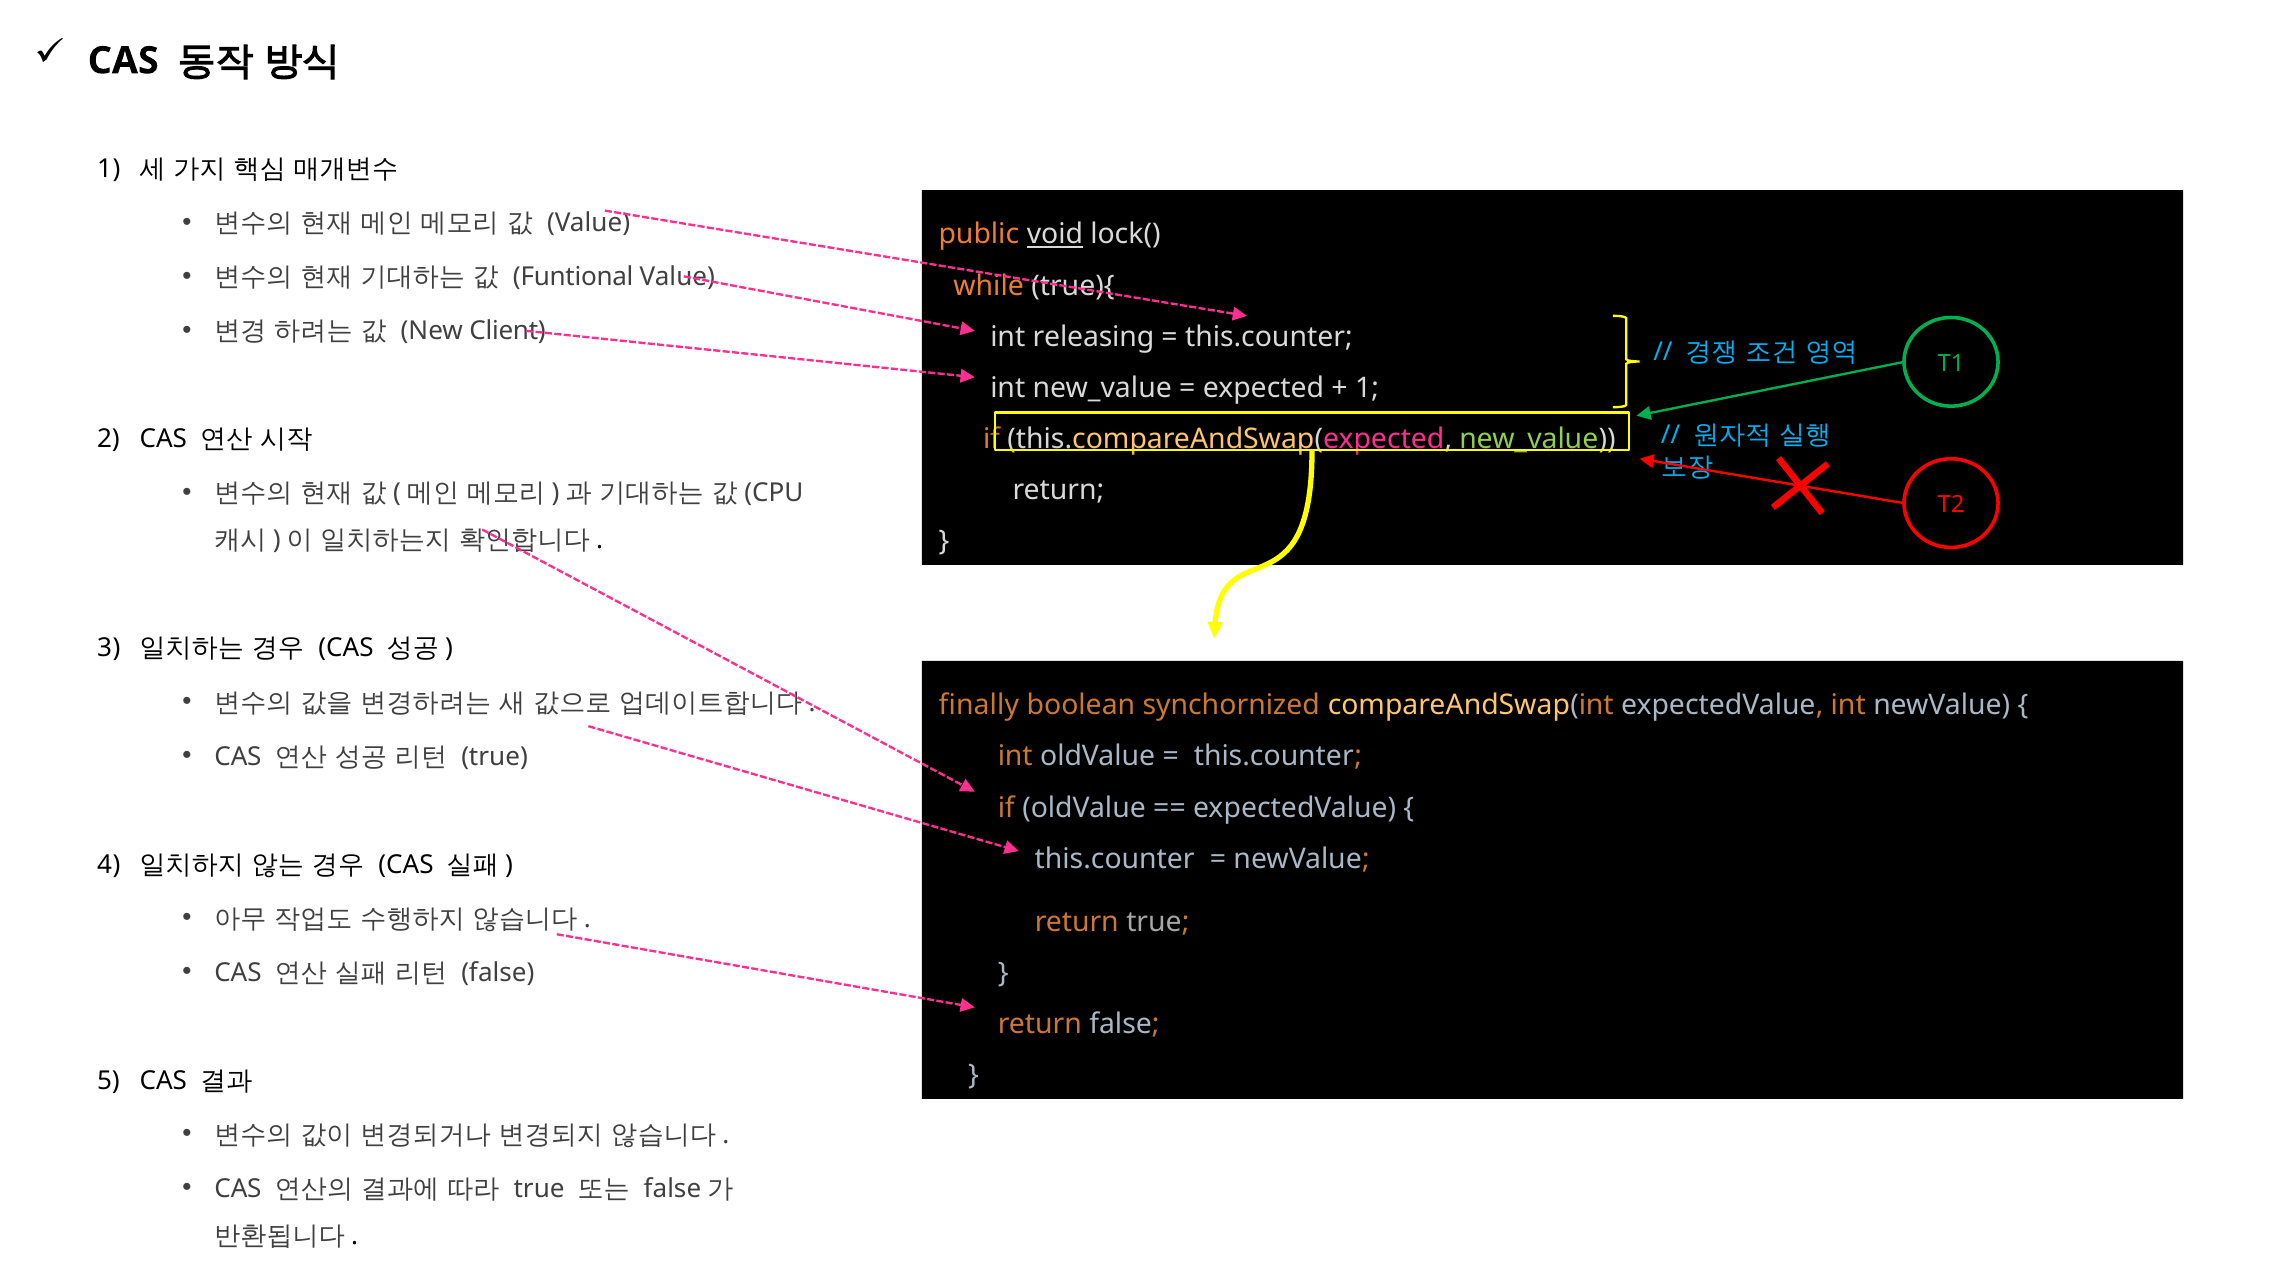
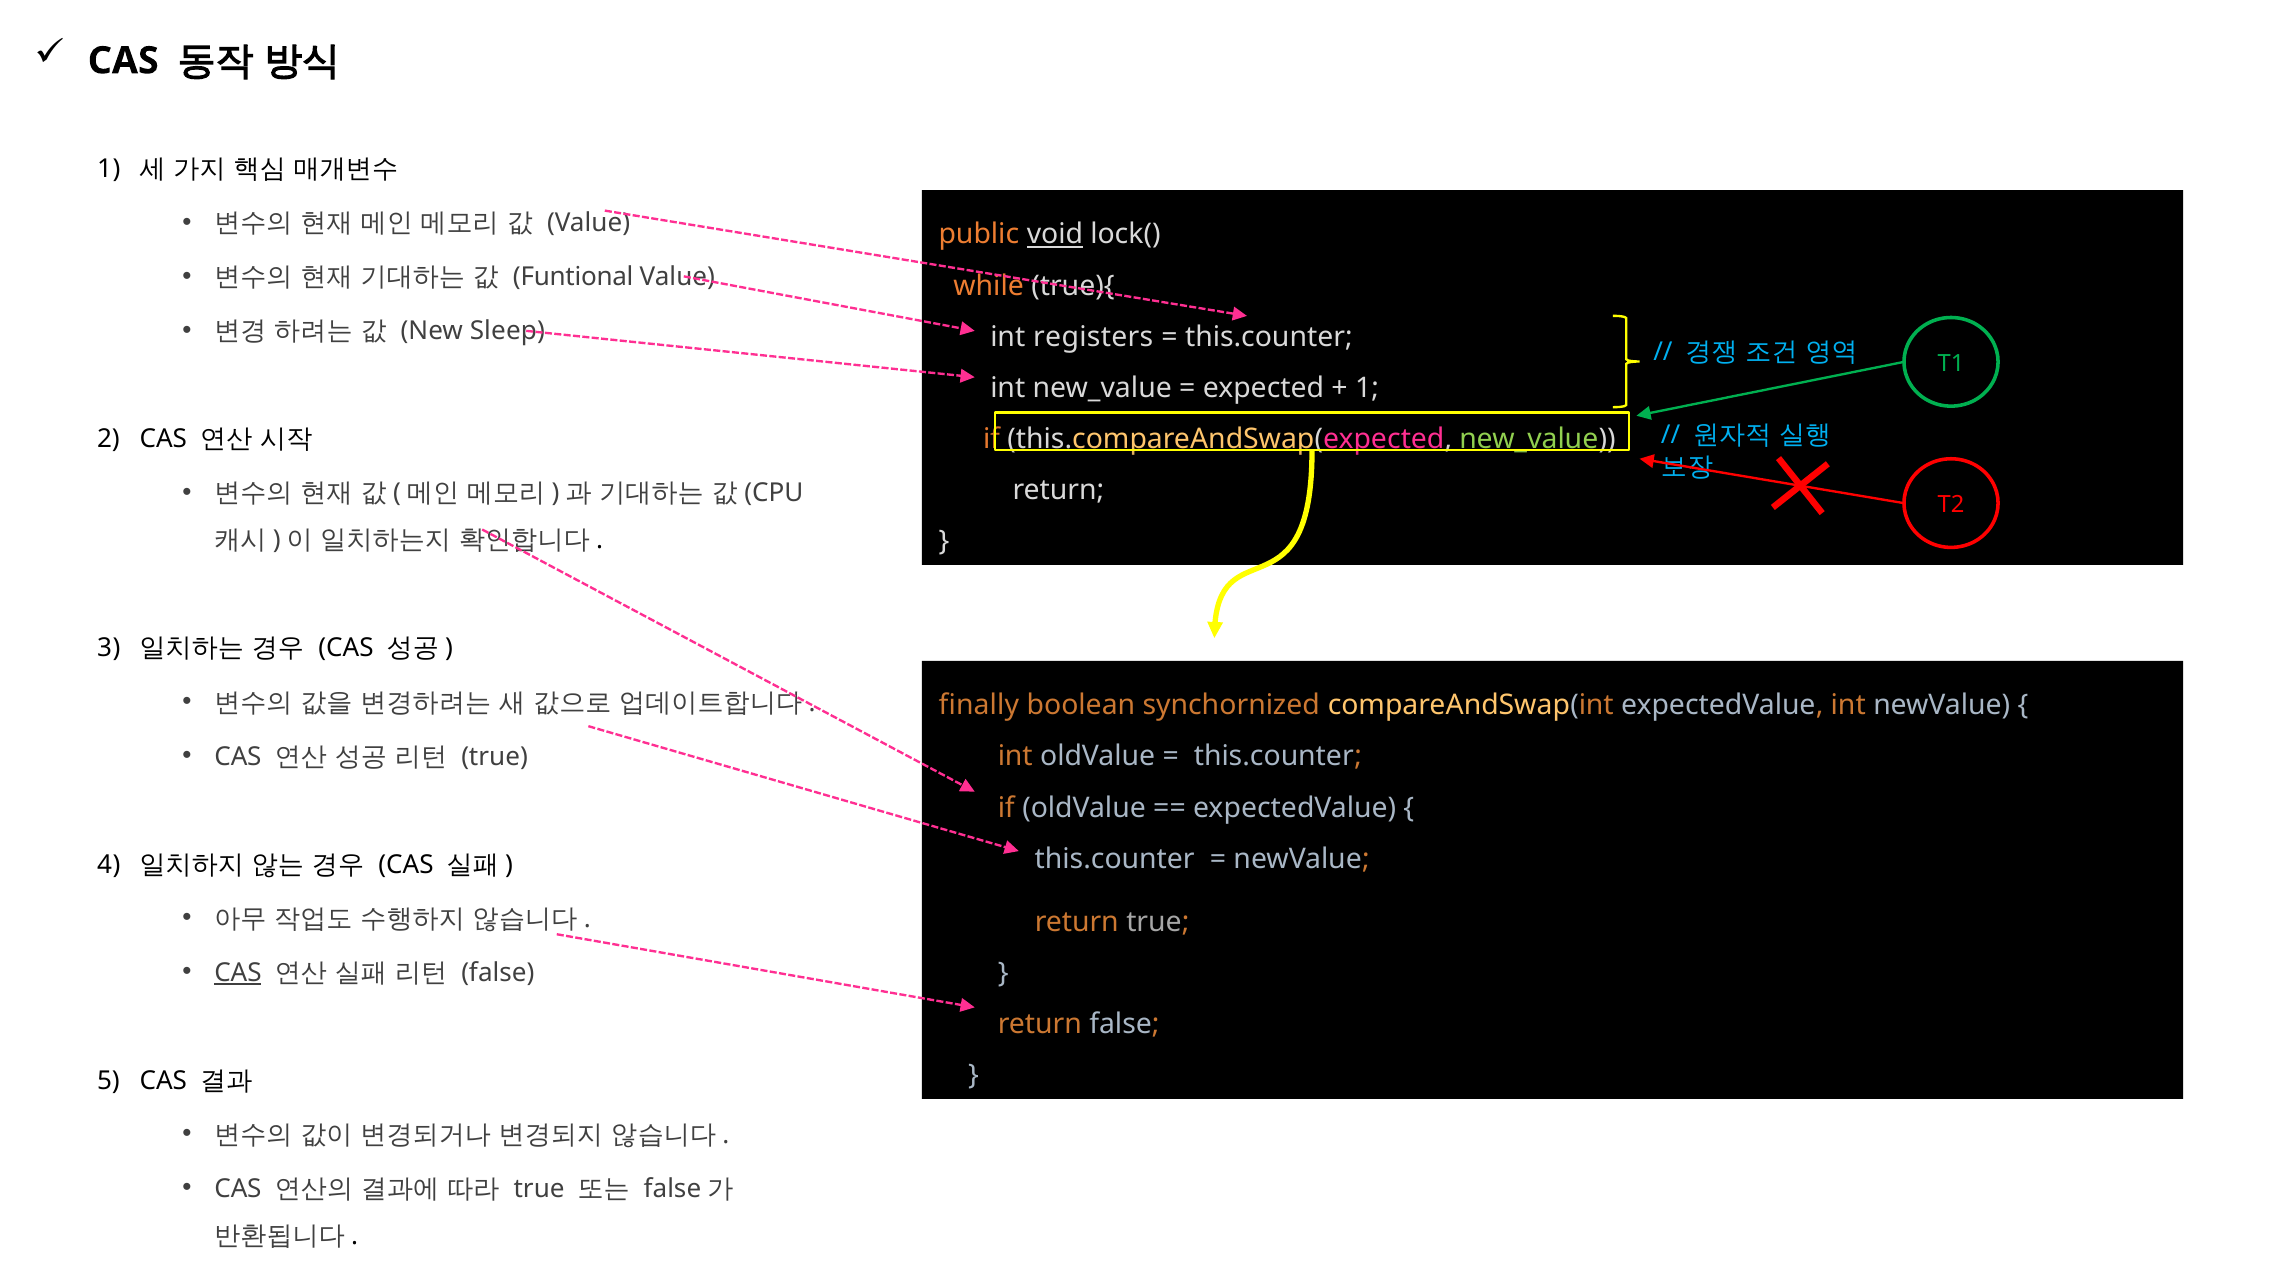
Client: Client -> Sleep
releasing: releasing -> registers
CAS at (238, 973) underline: none -> present
